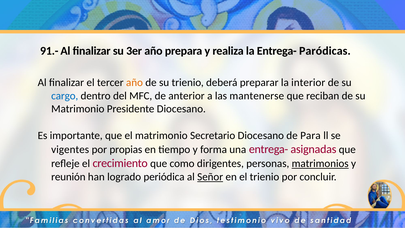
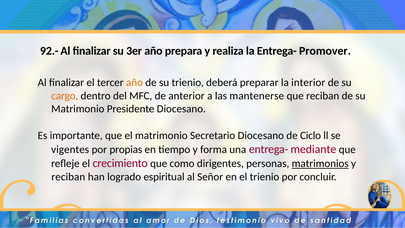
91.-: 91.- -> 92.-
Paródicas: Paródicas -> Promover
cargo colour: blue -> orange
Para: Para -> Ciclo
asignadas: asignadas -> mediante
reunión at (68, 177): reunión -> reciban
periódica: periódica -> espiritual
Señor underline: present -> none
